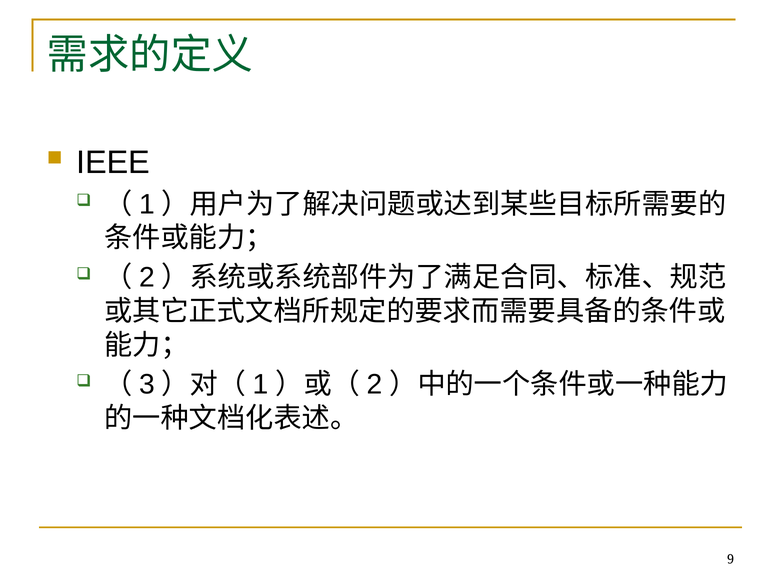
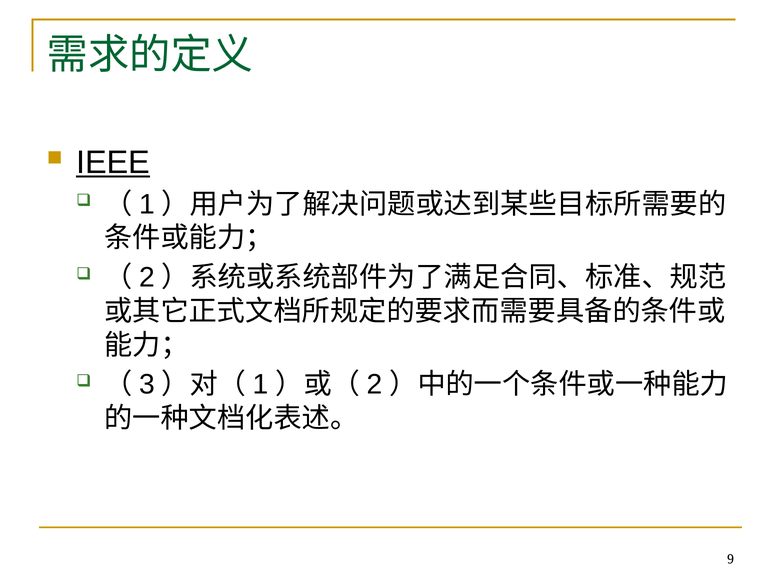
IEEE underline: none -> present
